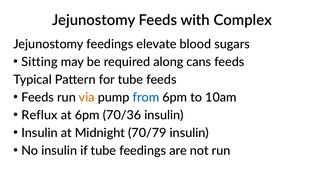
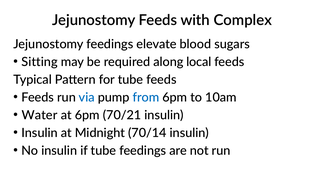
cans: cans -> local
via colour: orange -> blue
Reflux: Reflux -> Water
70/36: 70/36 -> 70/21
70/79: 70/79 -> 70/14
